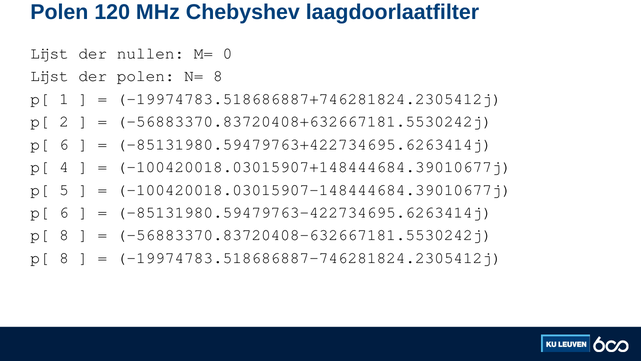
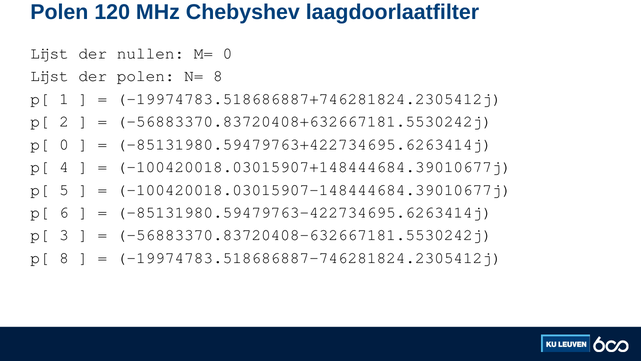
6 at (64, 144): 6 -> 0
8 at (64, 235): 8 -> 3
